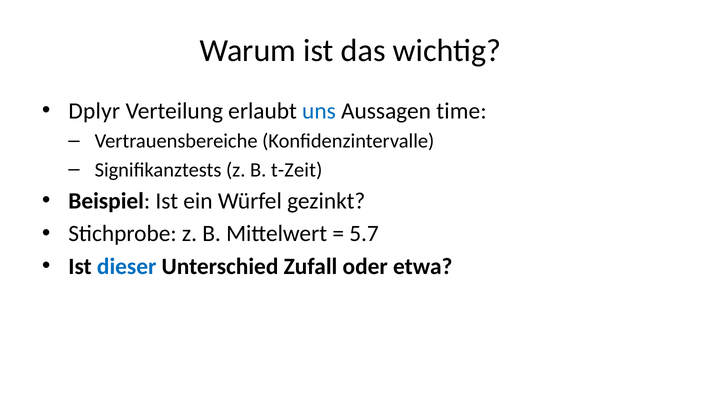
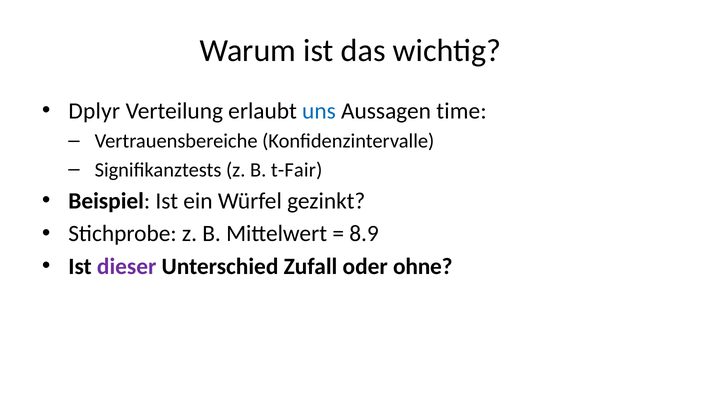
t-Zeit: t-Zeit -> t-Fair
5.7: 5.7 -> 8.9
dieser colour: blue -> purple
etwa: etwa -> ohne
